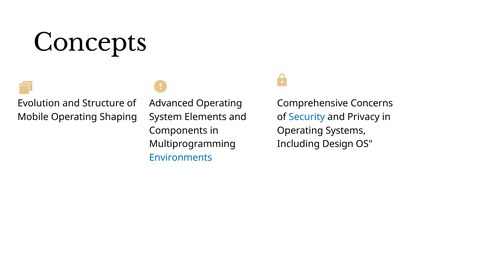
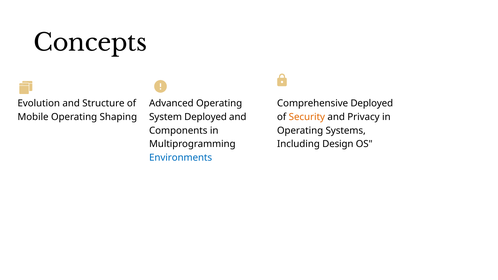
Comprehensive Concerns: Concerns -> Deployed
System Elements: Elements -> Deployed
Security colour: blue -> orange
